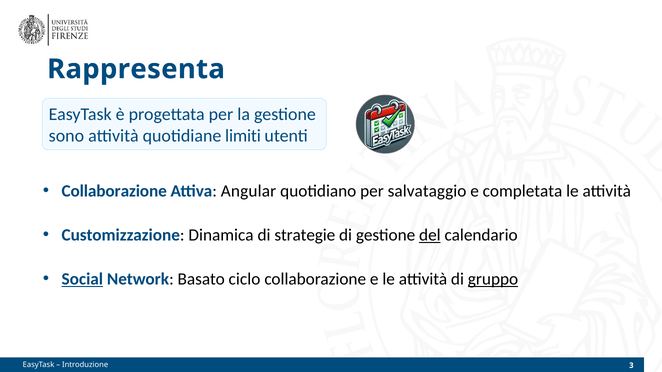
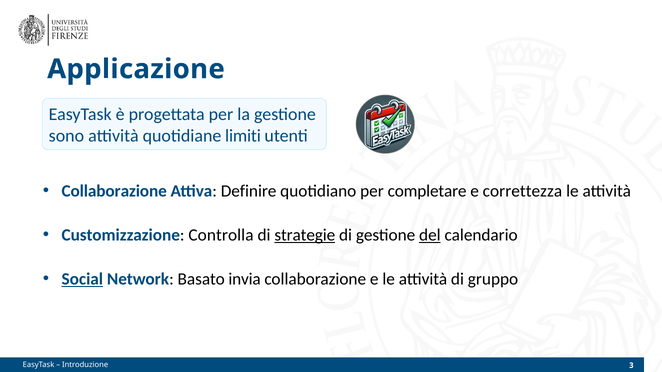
Rappresenta: Rappresenta -> Applicazione
Angular: Angular -> Definire
salvataggio: salvataggio -> completare
completata: completata -> correttezza
Dinamica: Dinamica -> Controlla
strategie underline: none -> present
ciclo: ciclo -> invia
gruppo underline: present -> none
